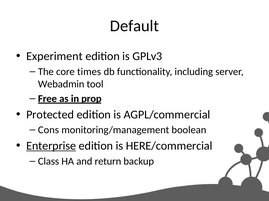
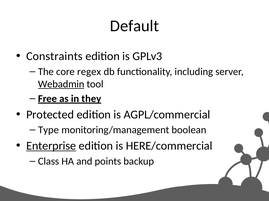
Experiment: Experiment -> Constraints
times: times -> regex
Webadmin underline: none -> present
prop: prop -> they
Cons: Cons -> Type
return: return -> points
